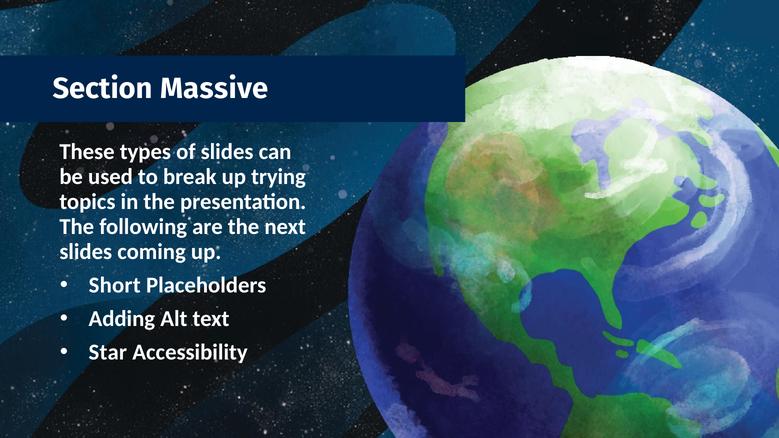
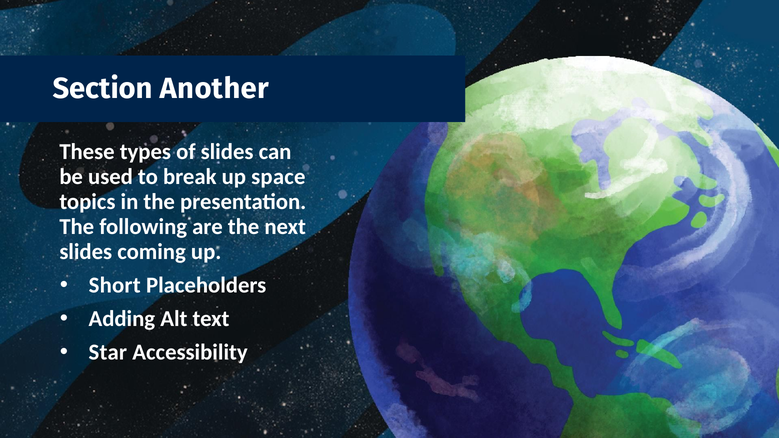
Massive: Massive -> Another
trying: trying -> space
